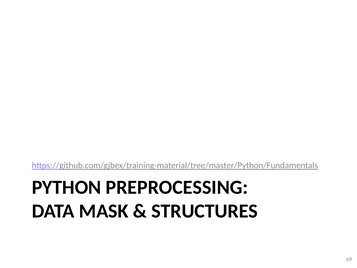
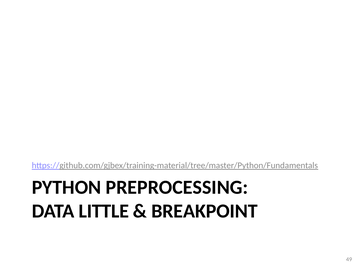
MASK: MASK -> LITTLE
STRUCTURES: STRUCTURES -> BREAKPOINT
